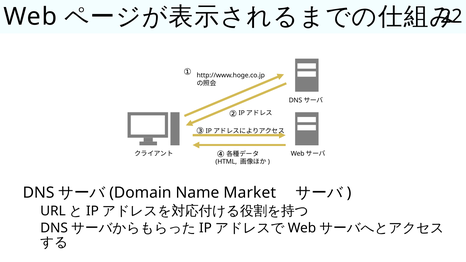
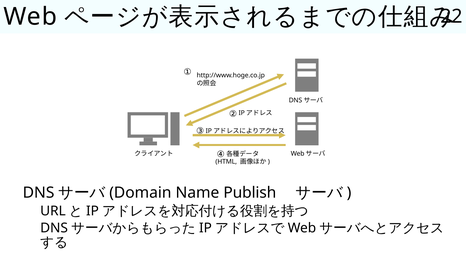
Market: Market -> Publish
